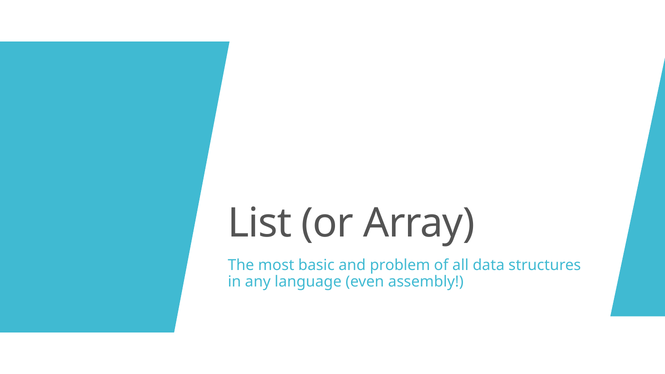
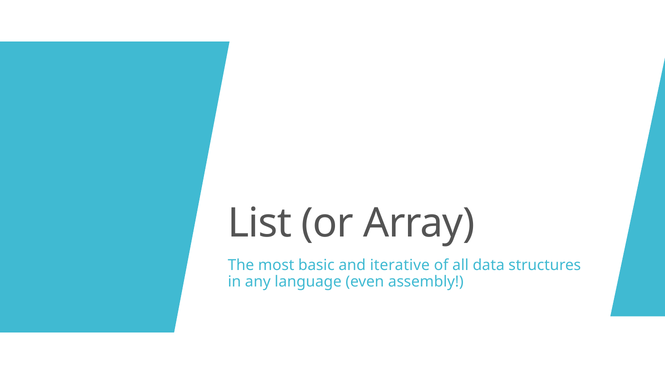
problem: problem -> iterative
